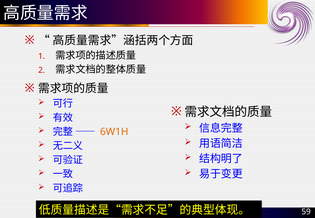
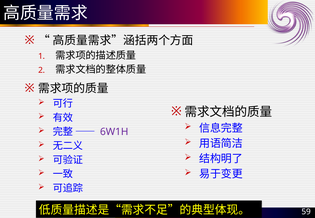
6W1H colour: orange -> purple
